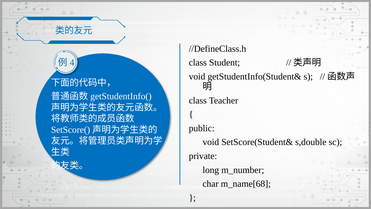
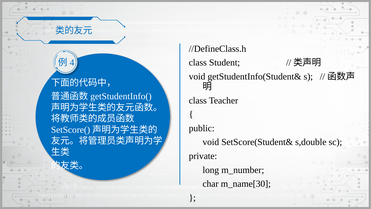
m_name[68: m_name[68 -> m_name[30
